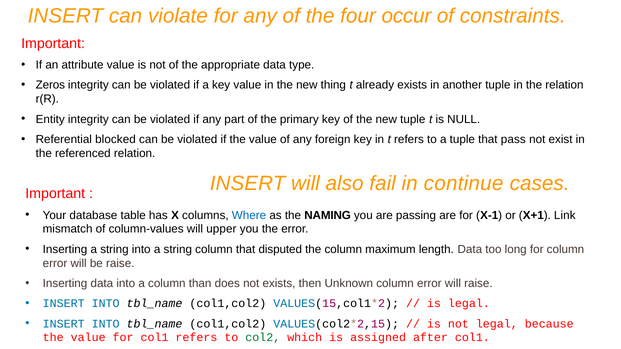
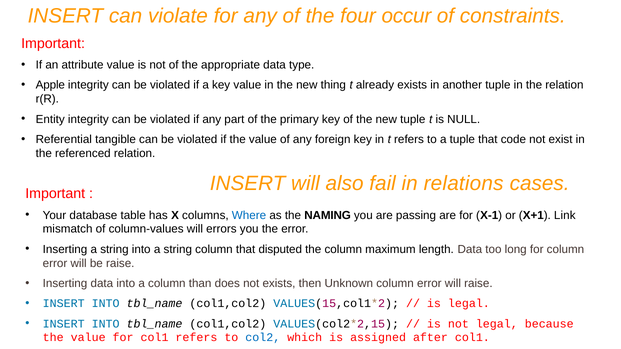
Zeros: Zeros -> Apple
blocked: blocked -> tangible
pass: pass -> code
continue: continue -> relations
upper: upper -> errors
col2 colour: green -> blue
